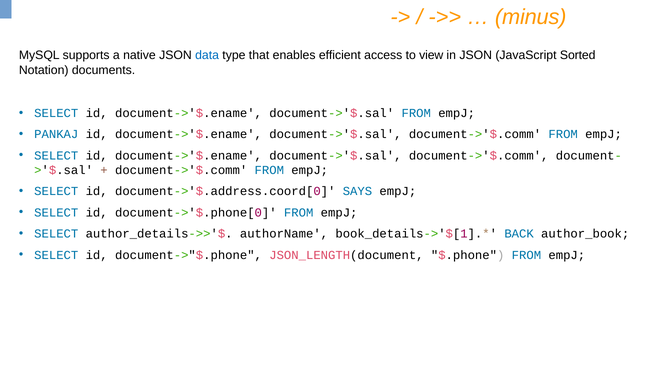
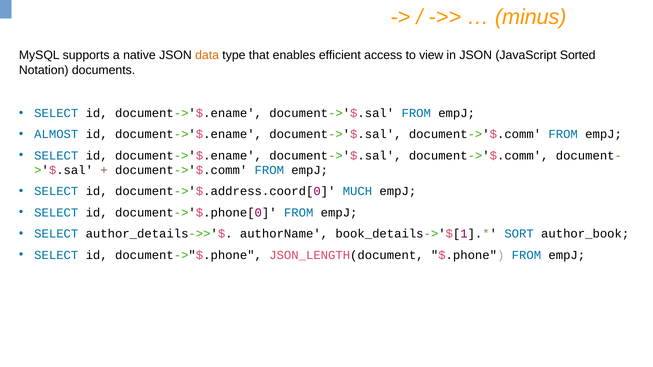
data colour: blue -> orange
PANKAJ: PANKAJ -> ALMOST
SAYS: SAYS -> MUCH
BACK: BACK -> SORT
